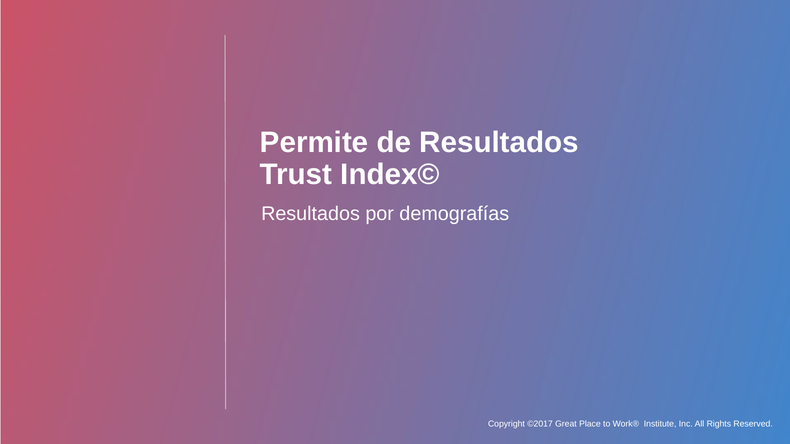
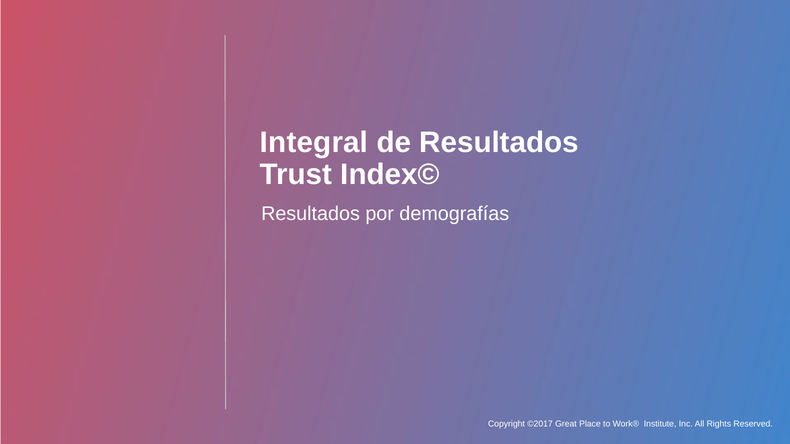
Permite: Permite -> Integral
